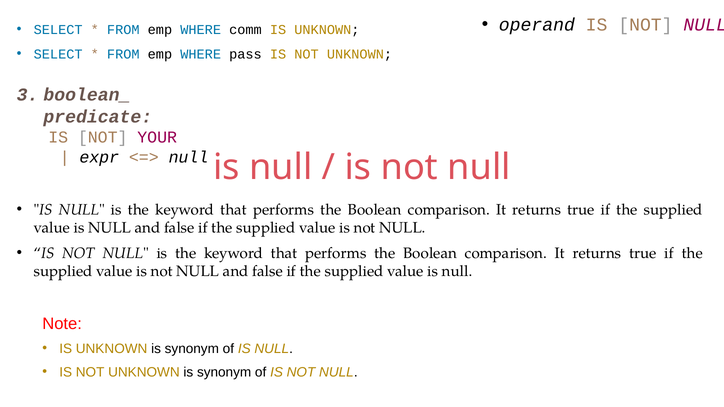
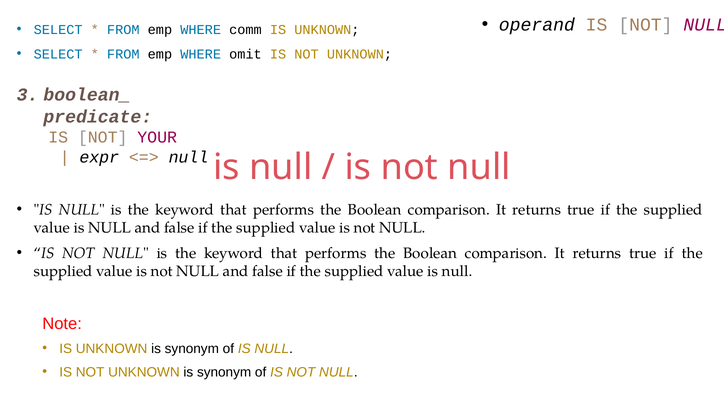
pass: pass -> omit
